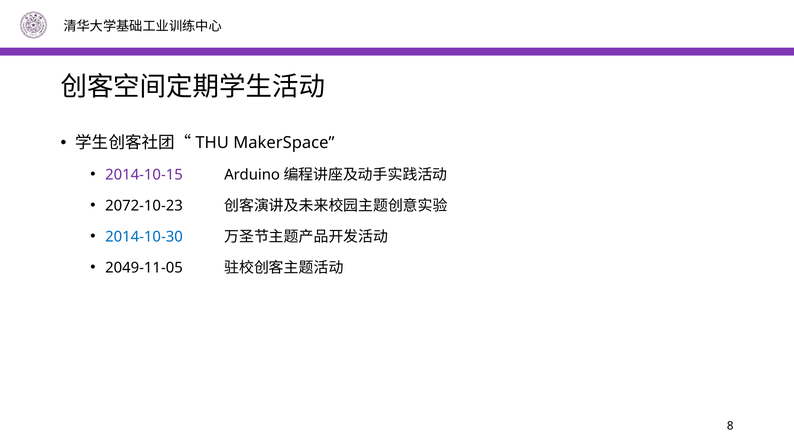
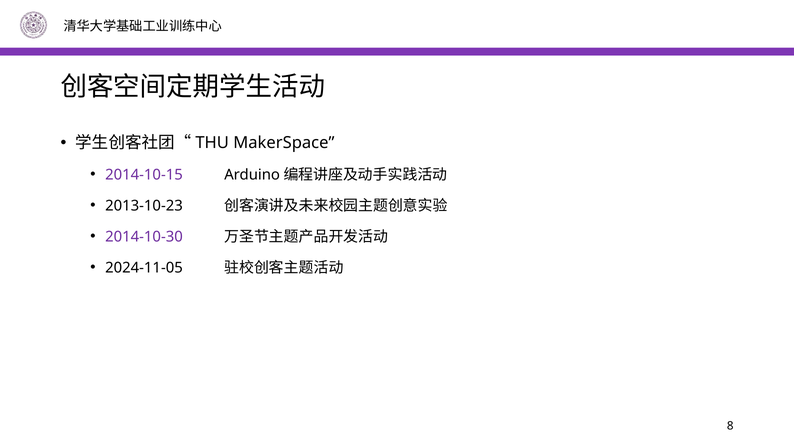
2072-10-23: 2072-10-23 -> 2013-10-23
2014-10-30 colour: blue -> purple
2049-11-05: 2049-11-05 -> 2024-11-05
